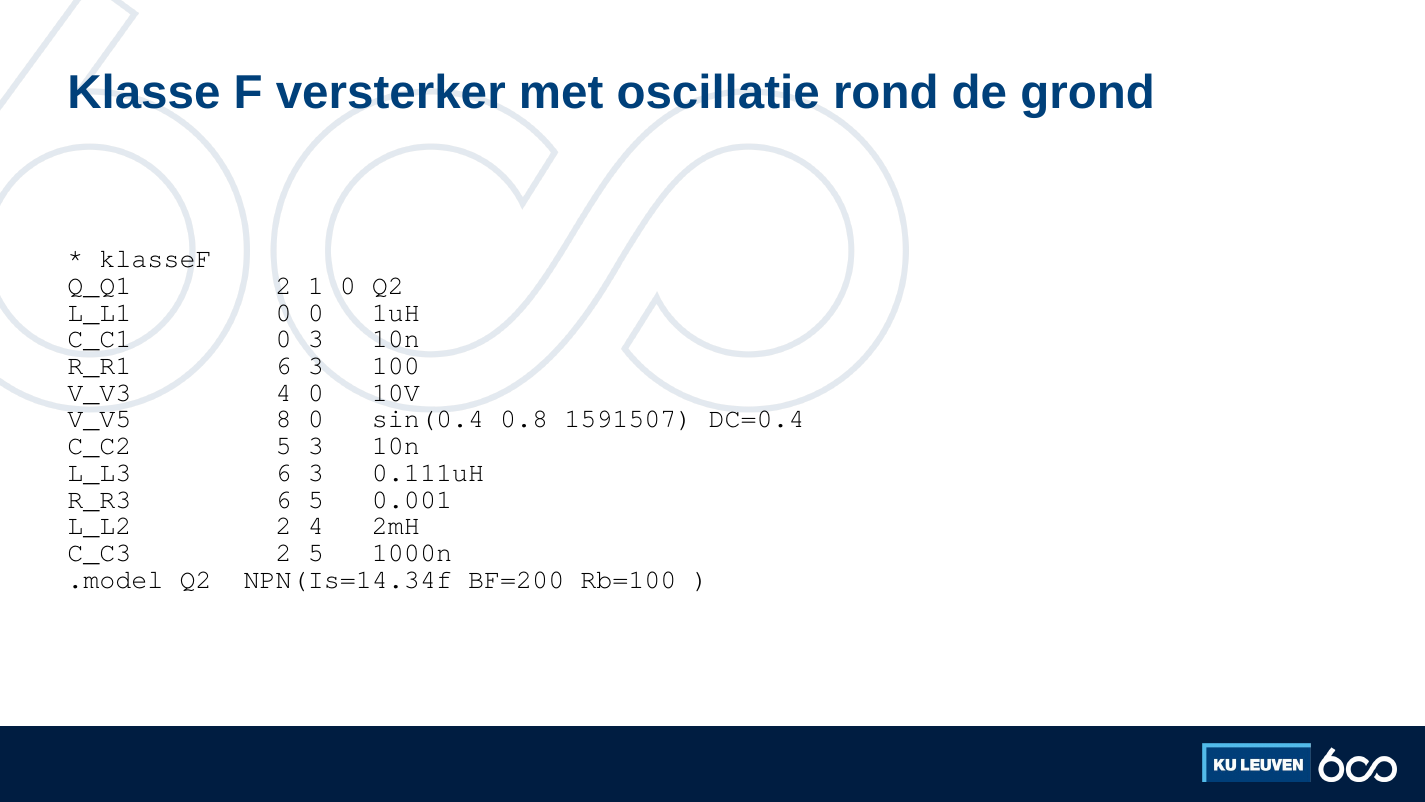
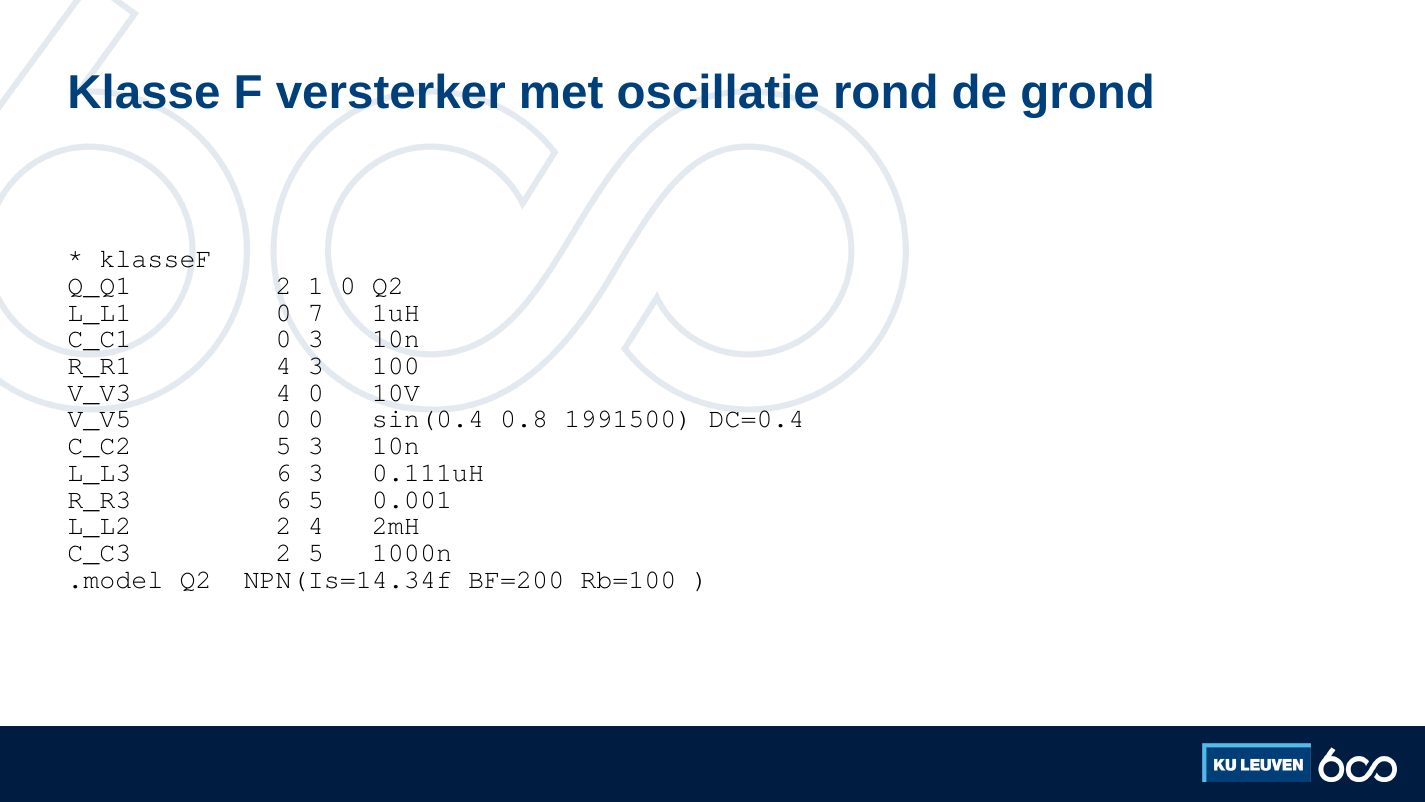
0 0: 0 -> 7
R_R1 6: 6 -> 4
V_V5 8: 8 -> 0
1591507: 1591507 -> 1991500
